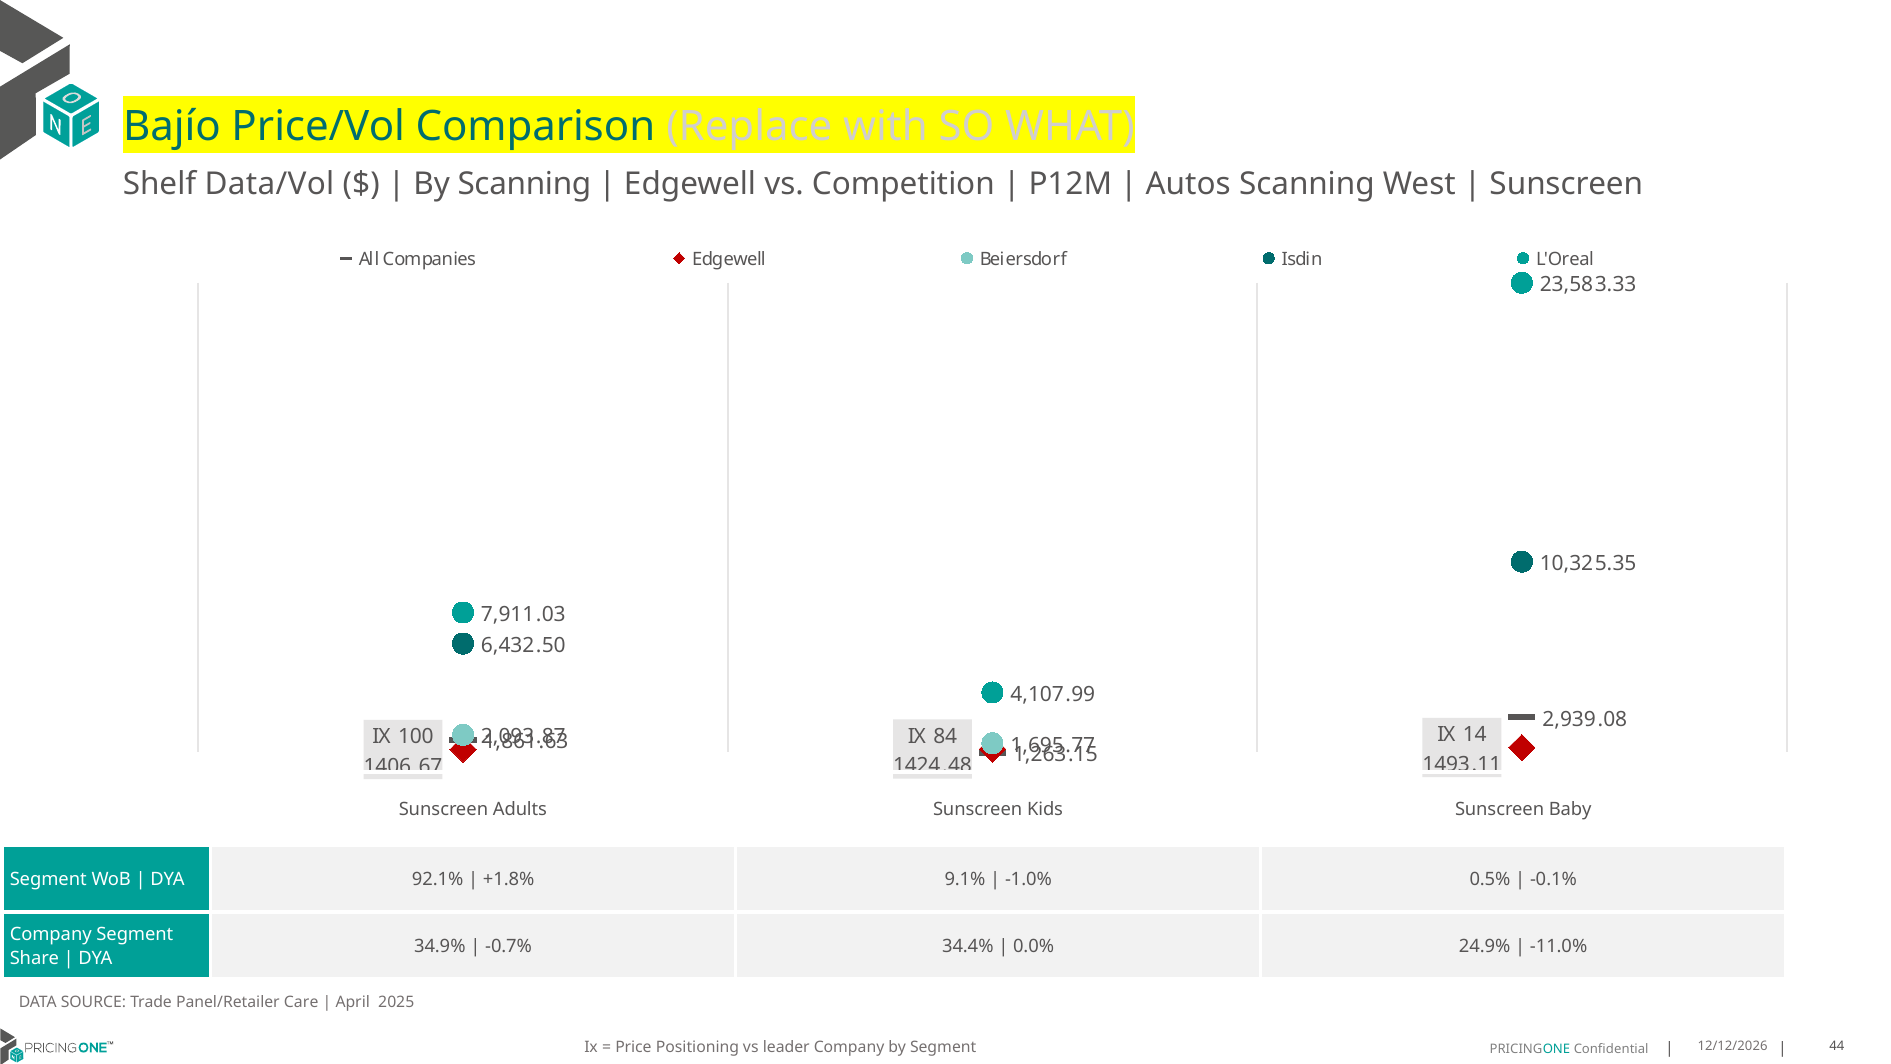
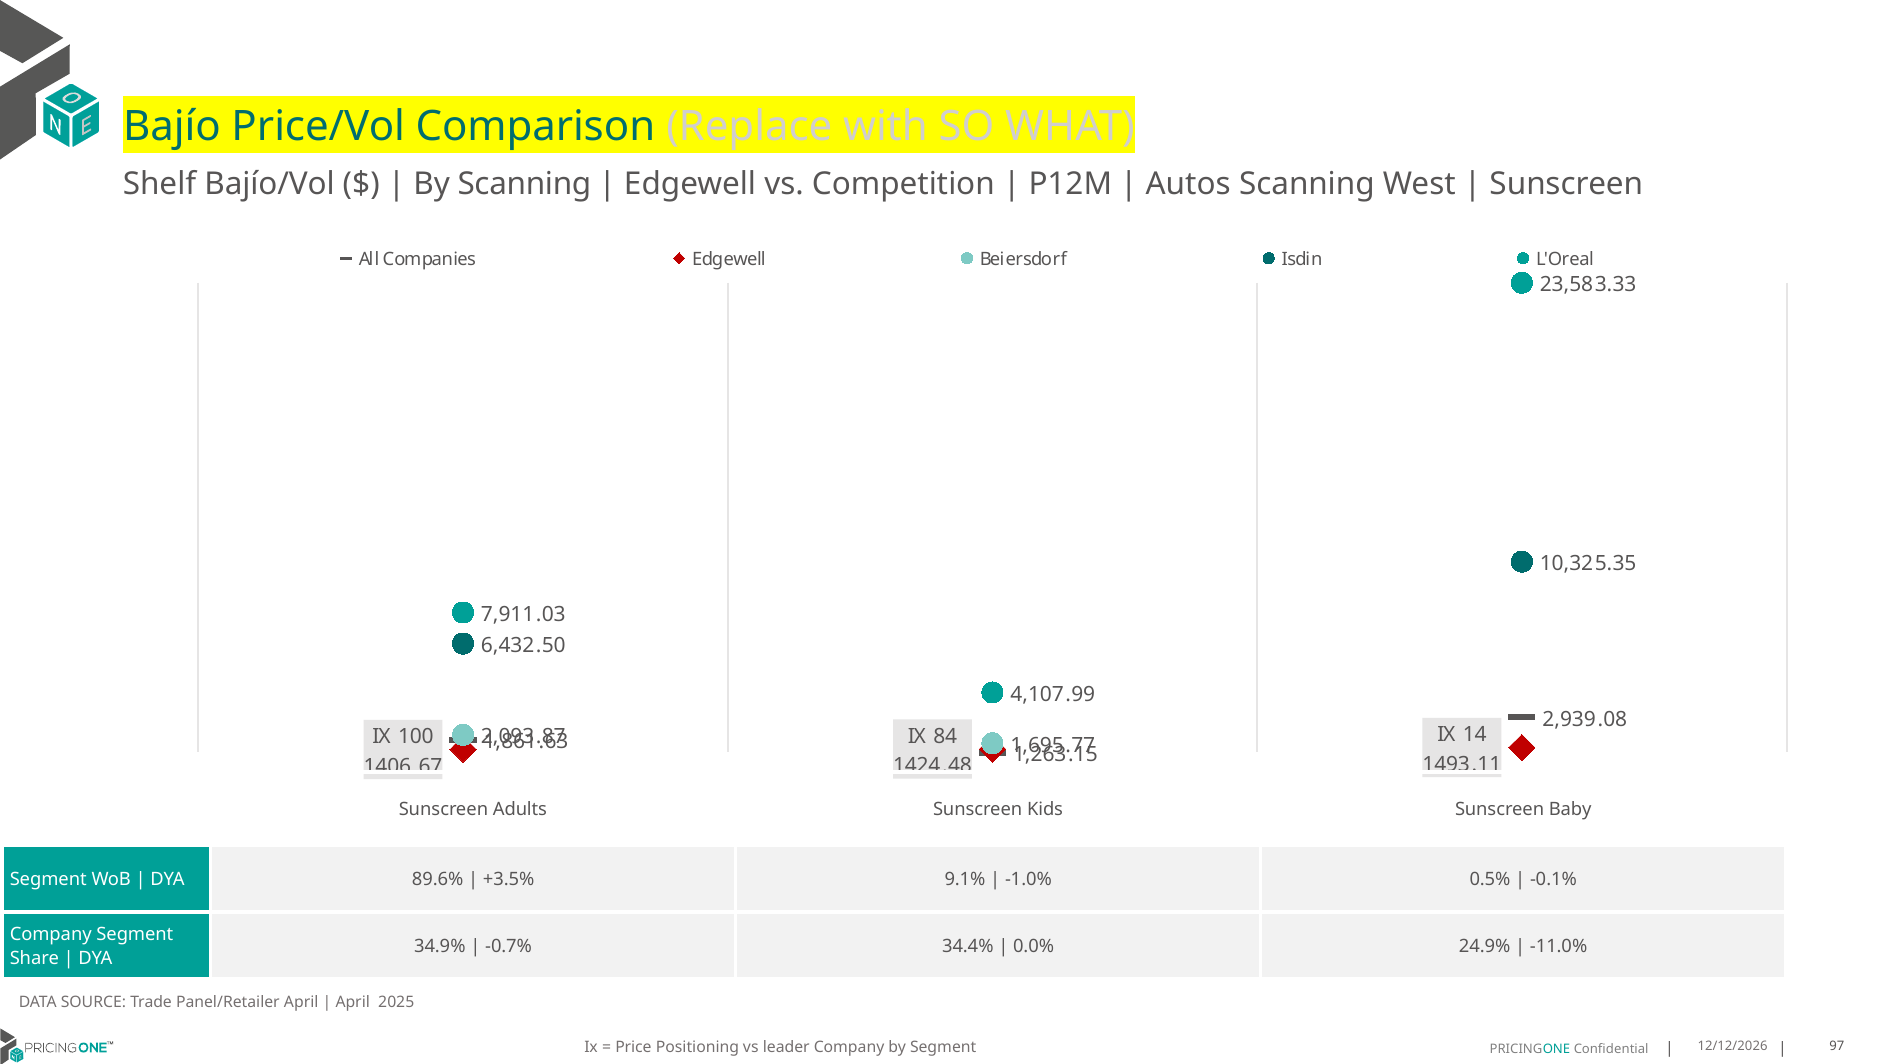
Data/Vol: Data/Vol -> Bajío/Vol
92.1%: 92.1% -> 89.6%
+1.8%: +1.8% -> +3.5%
Panel/Retailer Care: Care -> April
44: 44 -> 97
